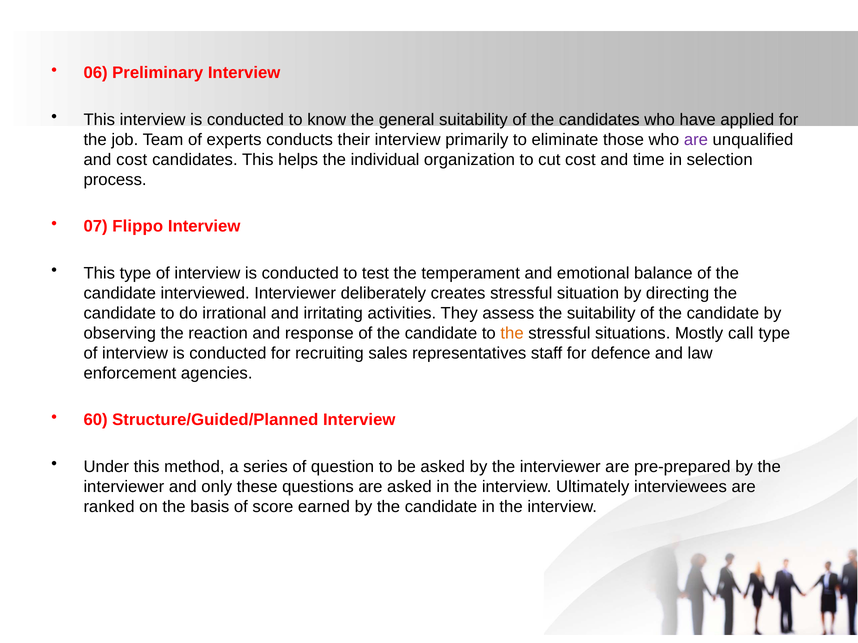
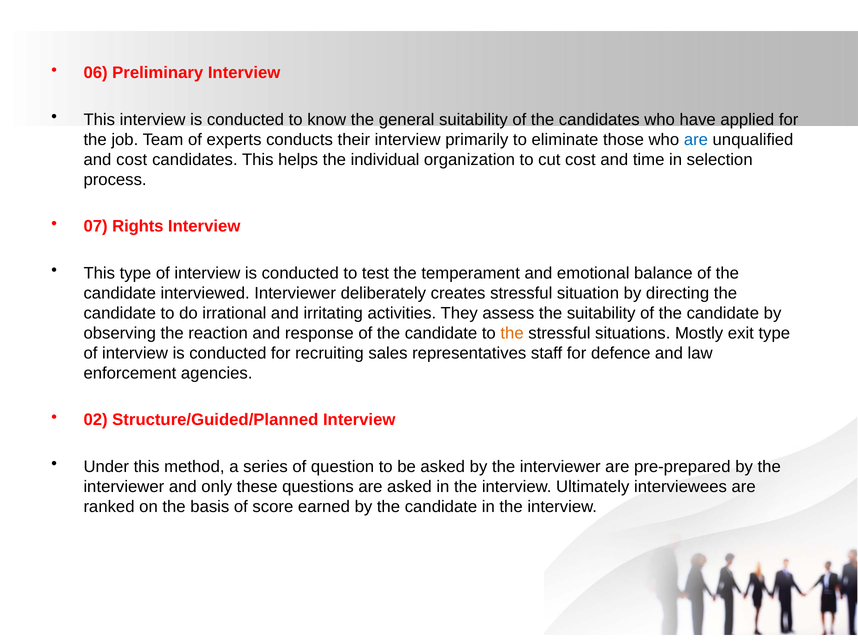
are at (696, 140) colour: purple -> blue
Flippo: Flippo -> Rights
call: call -> exit
60: 60 -> 02
